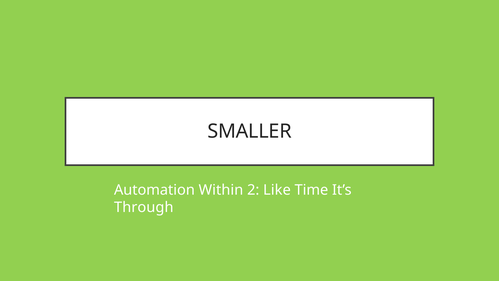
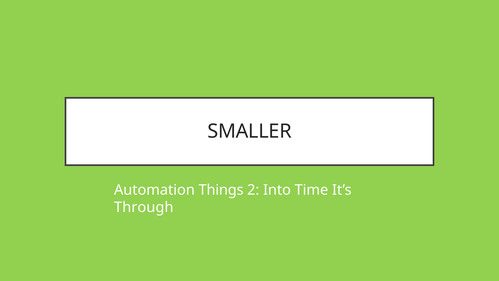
Within: Within -> Things
Like: Like -> Into
